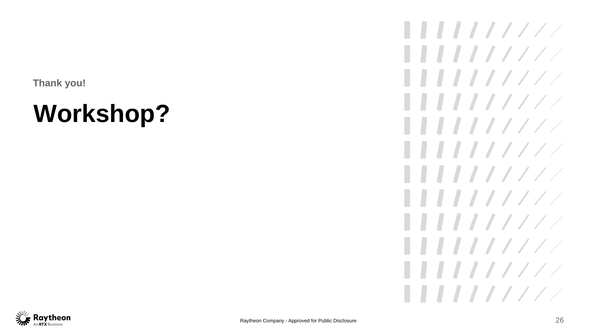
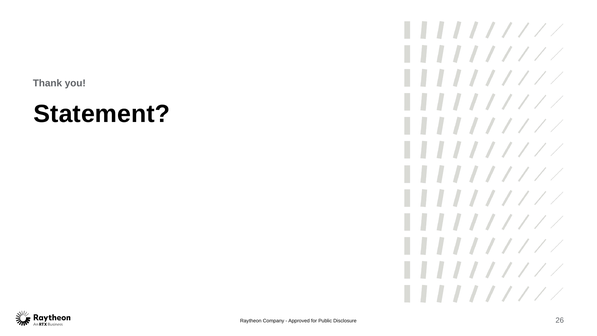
Workshop: Workshop -> Statement
